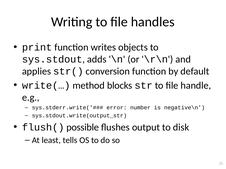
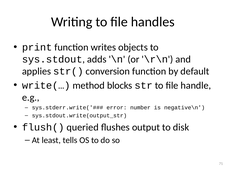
possible: possible -> queried
